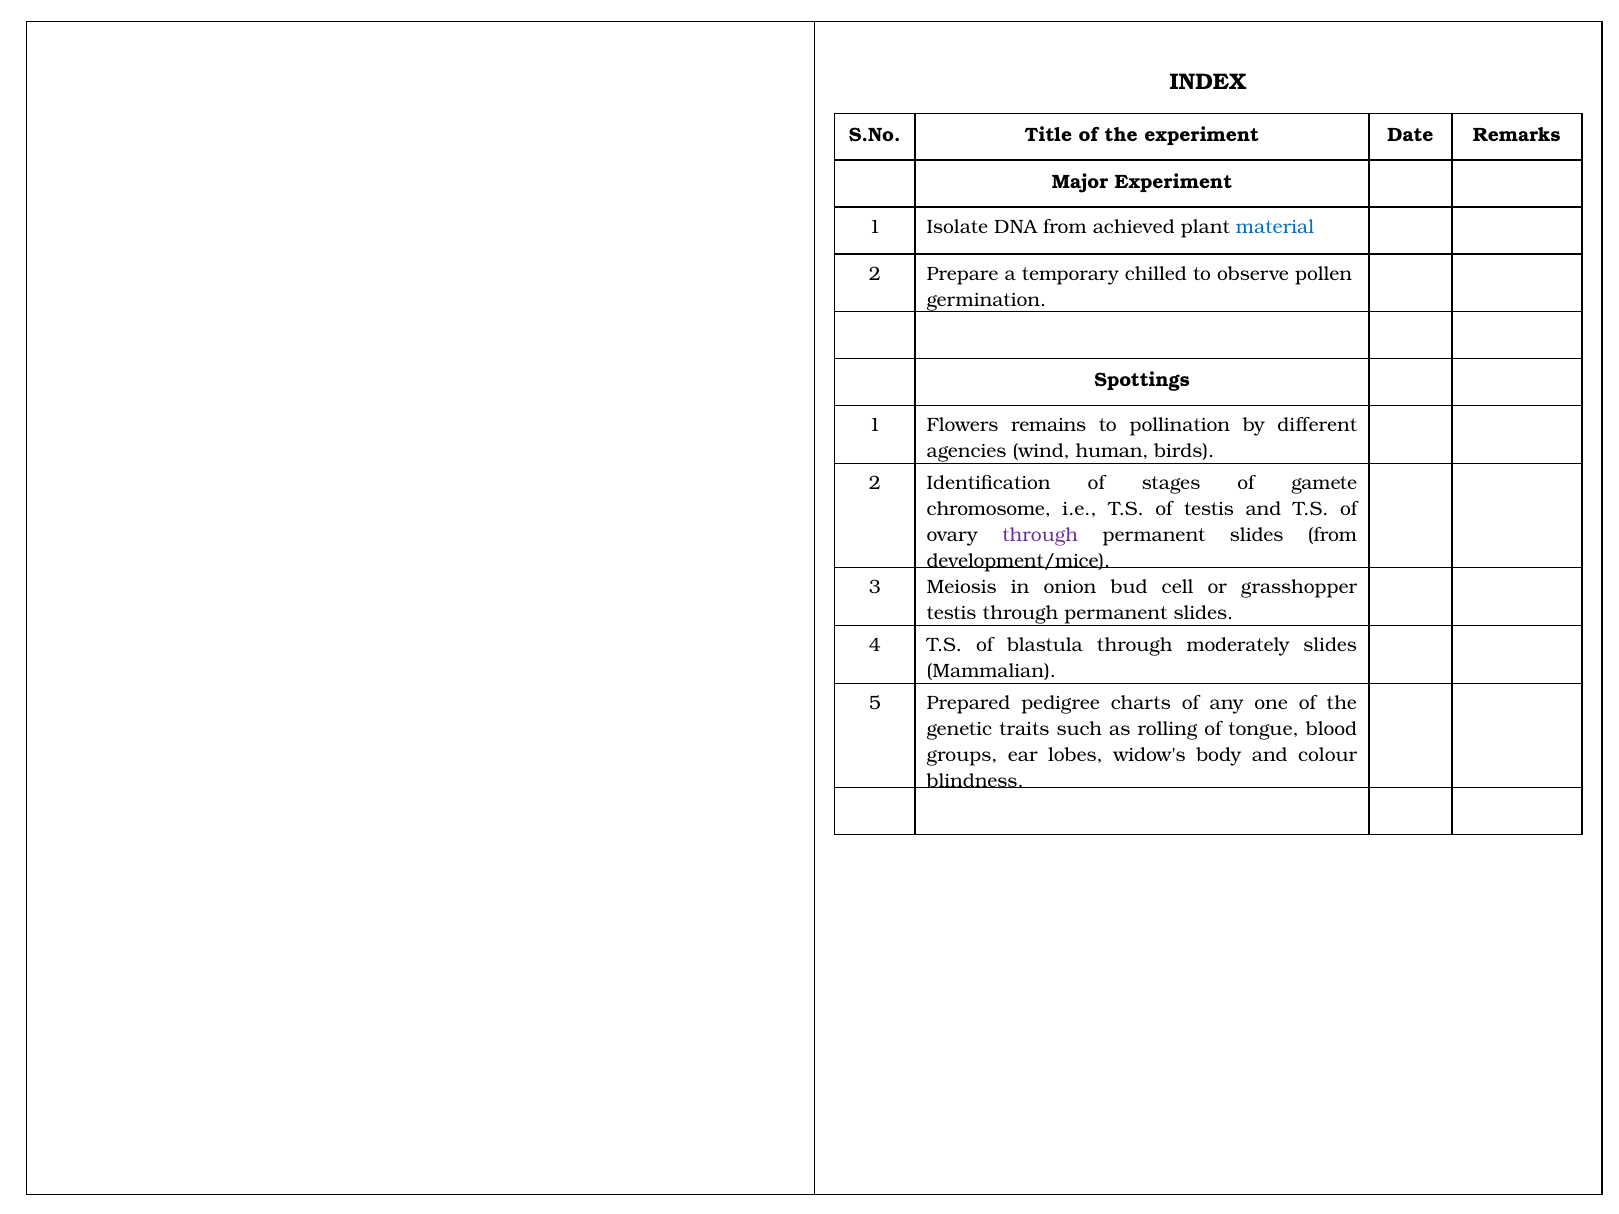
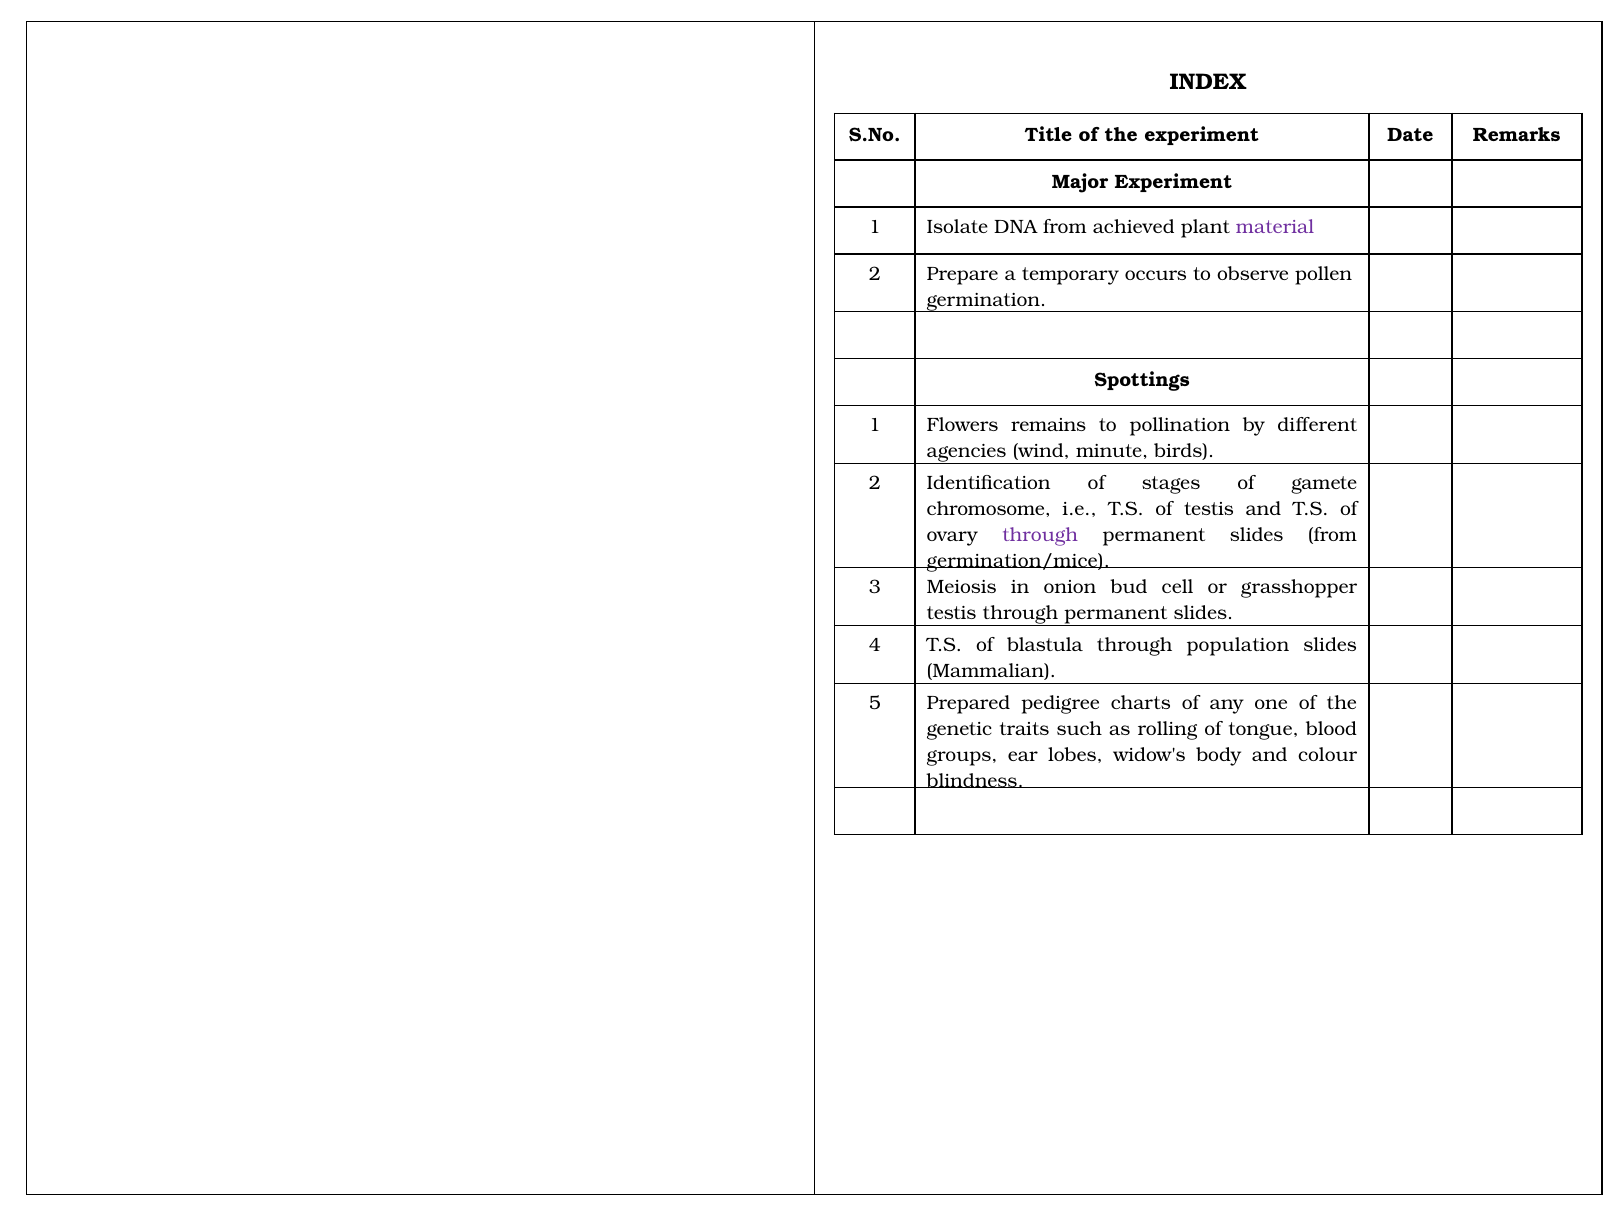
material colour: blue -> purple
chilled: chilled -> occurs
human: human -> minute
development/mice: development/mice -> germination/mice
moderately: moderately -> population
